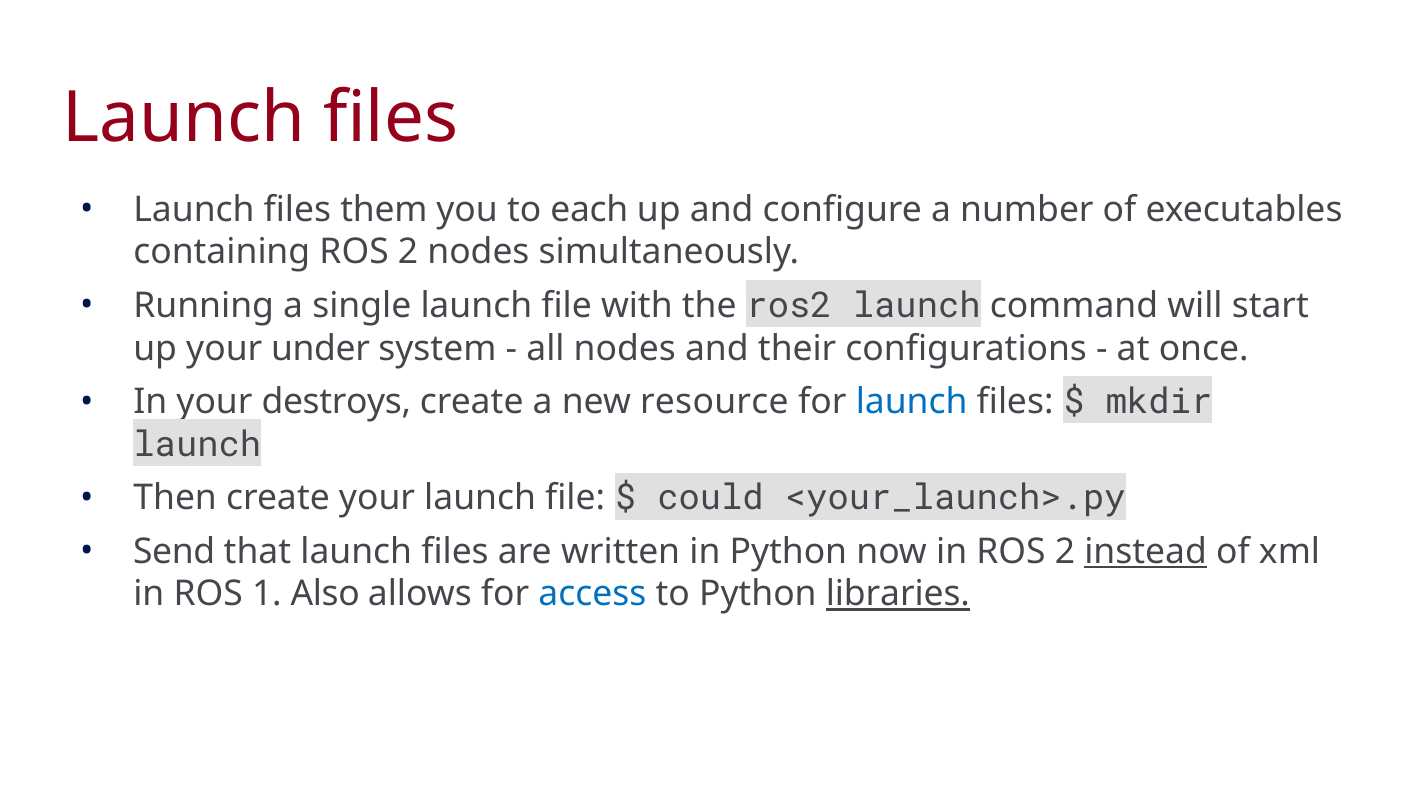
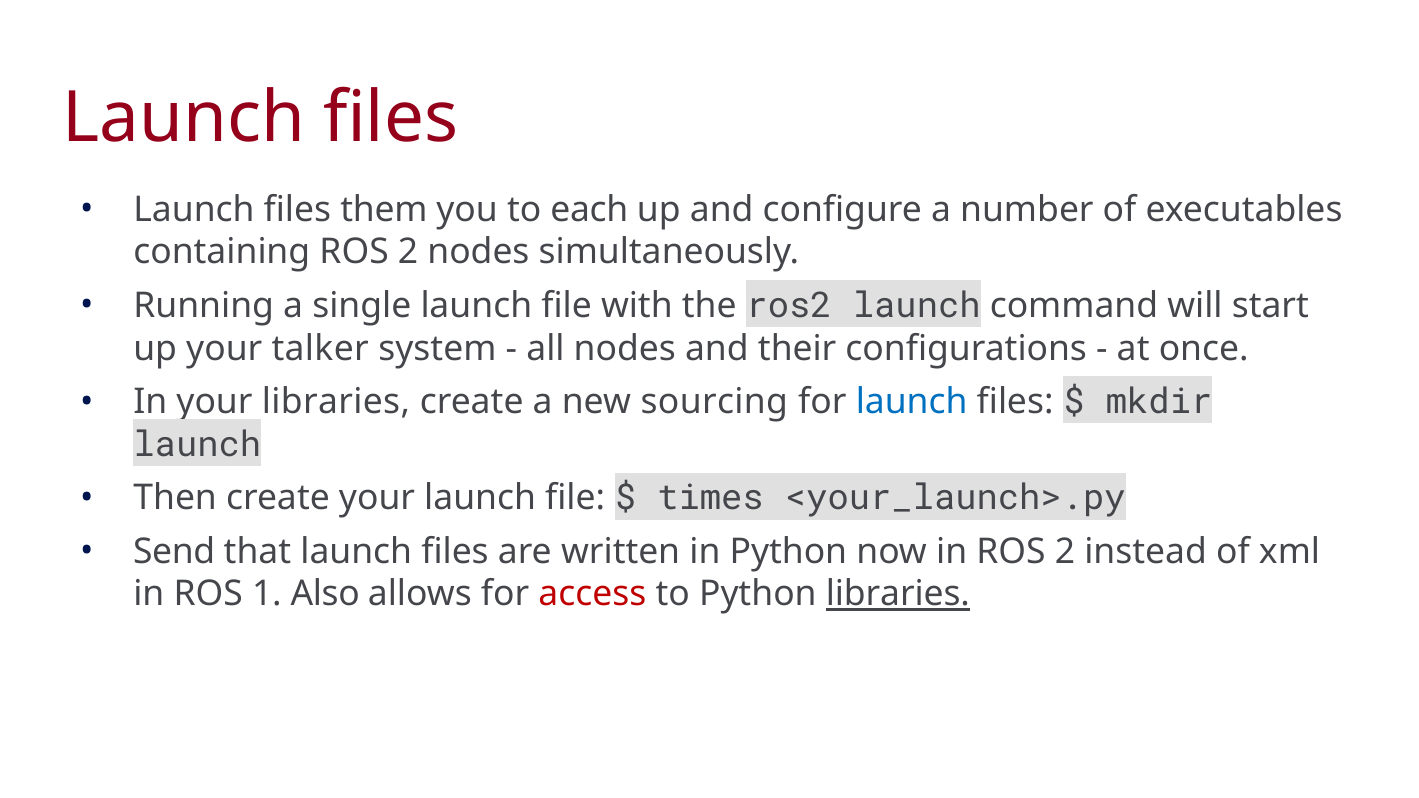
under: under -> talker
destroys at (336, 402): destroys -> libraries
resource: resource -> sourcing
could: could -> times
instead underline: present -> none
access colour: blue -> red
